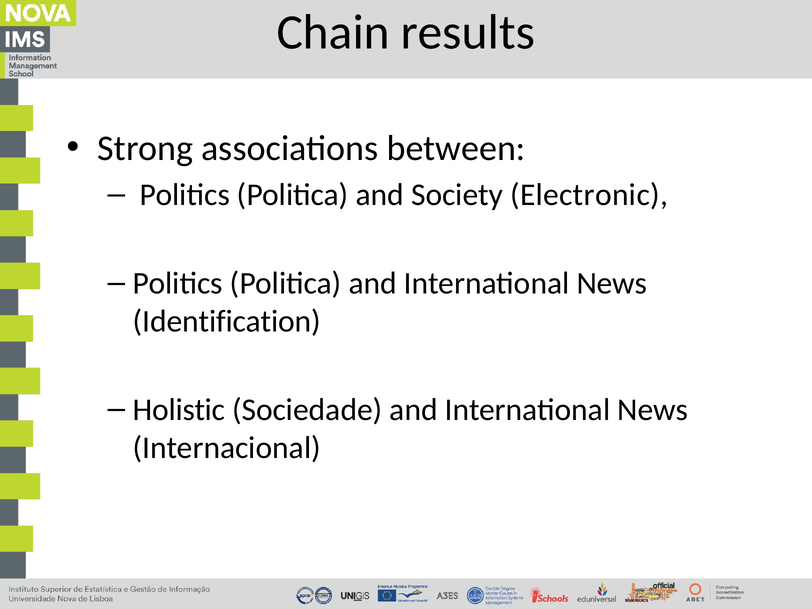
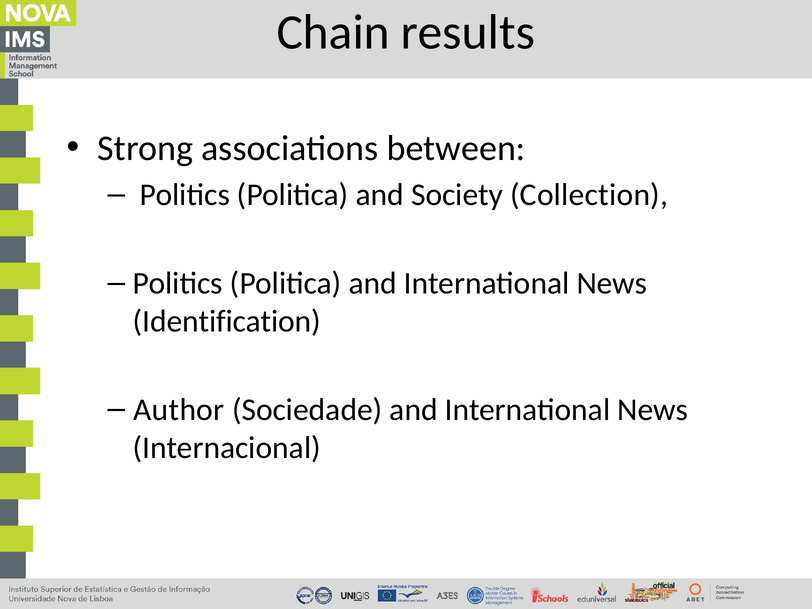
Electronic: Electronic -> Collection
Holistic: Holistic -> Author
